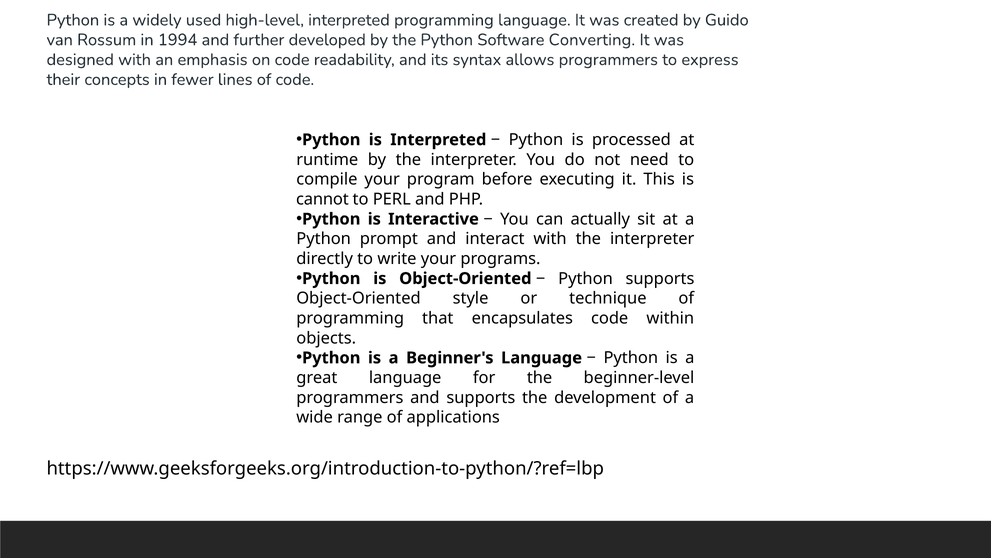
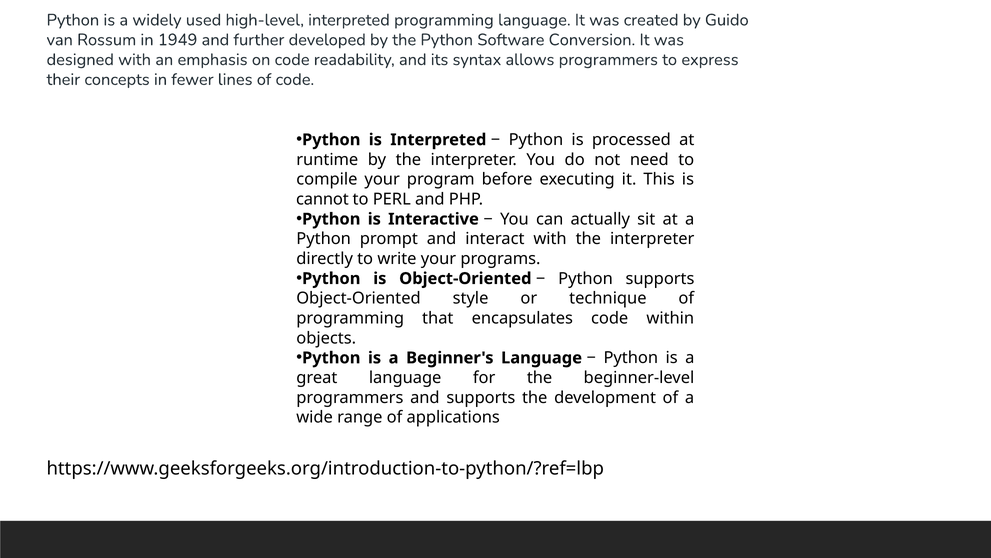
1994: 1994 -> 1949
Converting: Converting -> Conversion
